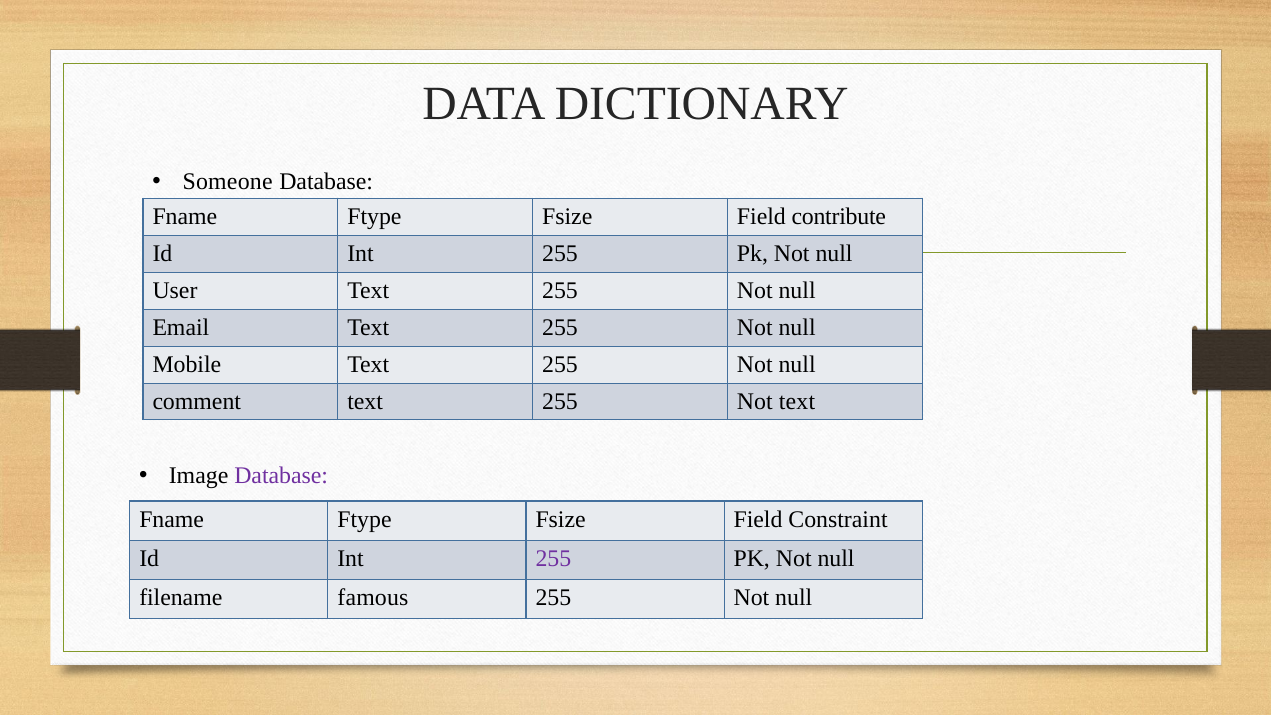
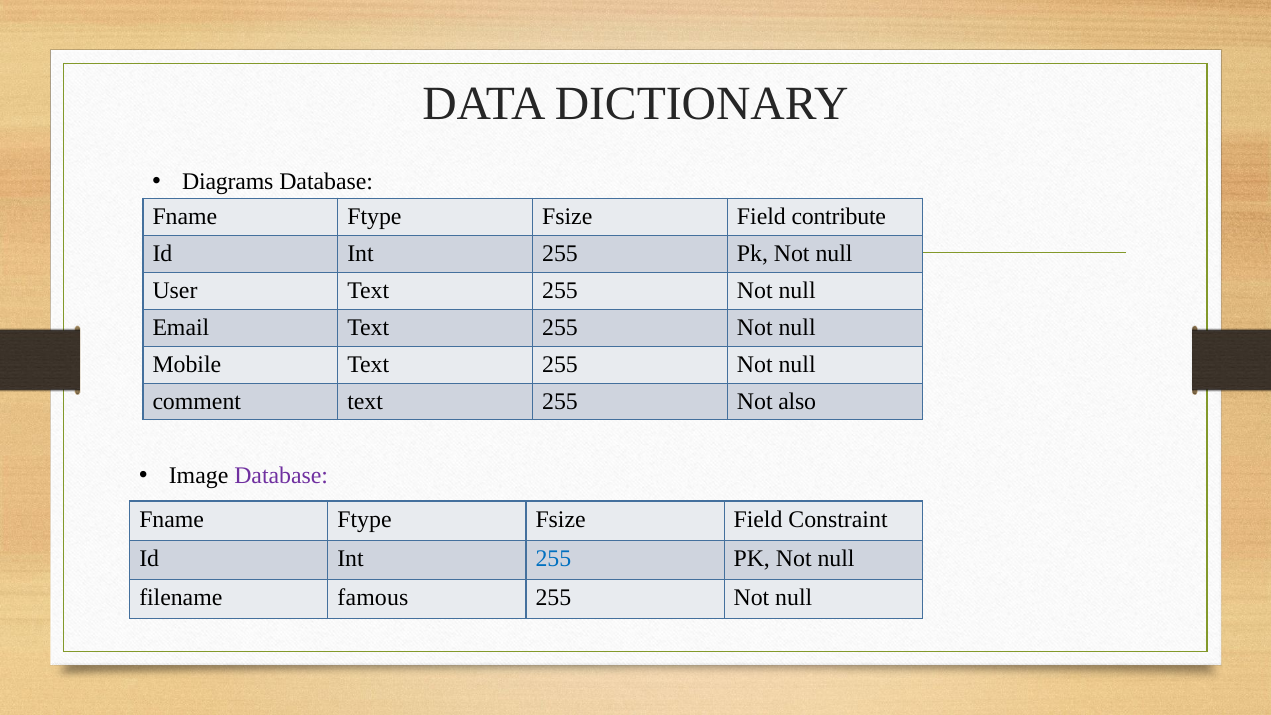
Someone: Someone -> Diagrams
Not text: text -> also
255 at (553, 558) colour: purple -> blue
